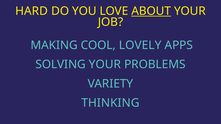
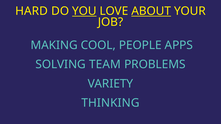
YOU underline: none -> present
LOVELY: LOVELY -> PEOPLE
SOLVING YOUR: YOUR -> TEAM
